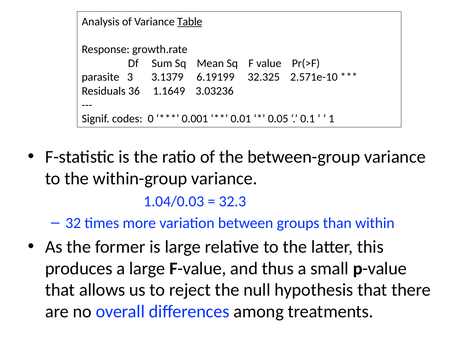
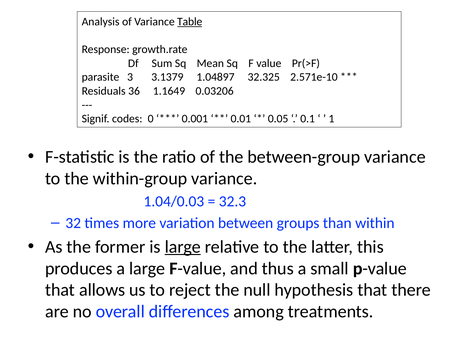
6.19199: 6.19199 -> 1.04897
3.03236: 3.03236 -> 0.03206
large at (183, 247) underline: none -> present
